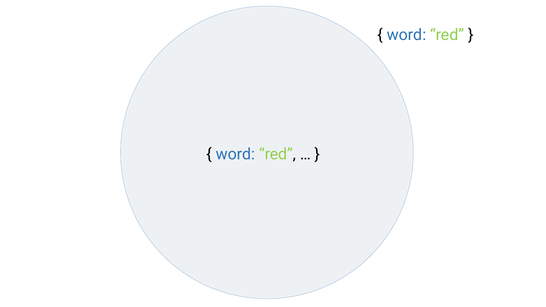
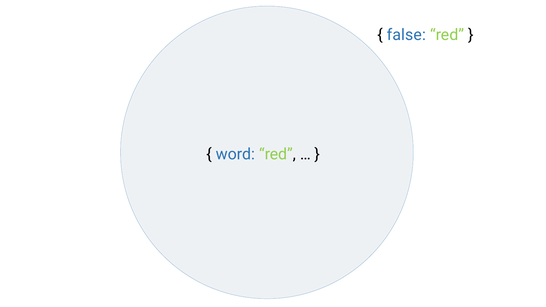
word at (406, 35): word -> false
